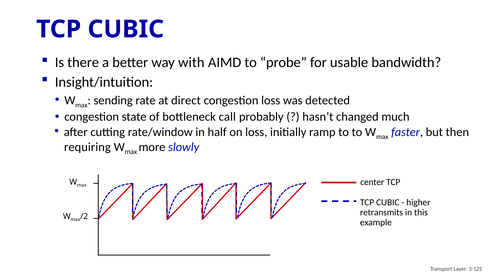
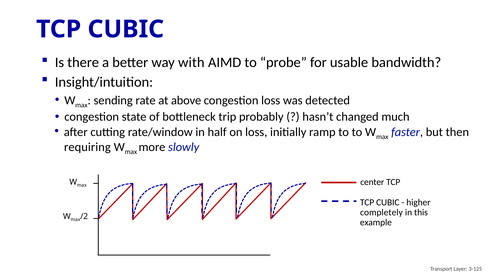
direct: direct -> above
call: call -> trip
retransmits: retransmits -> completely
